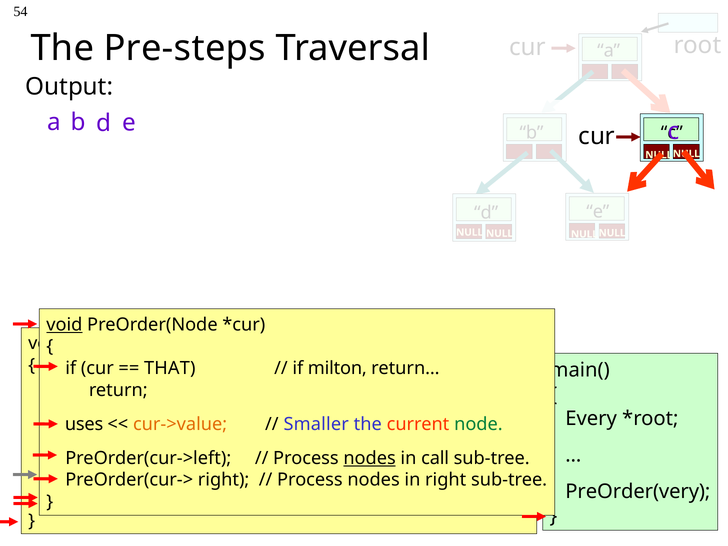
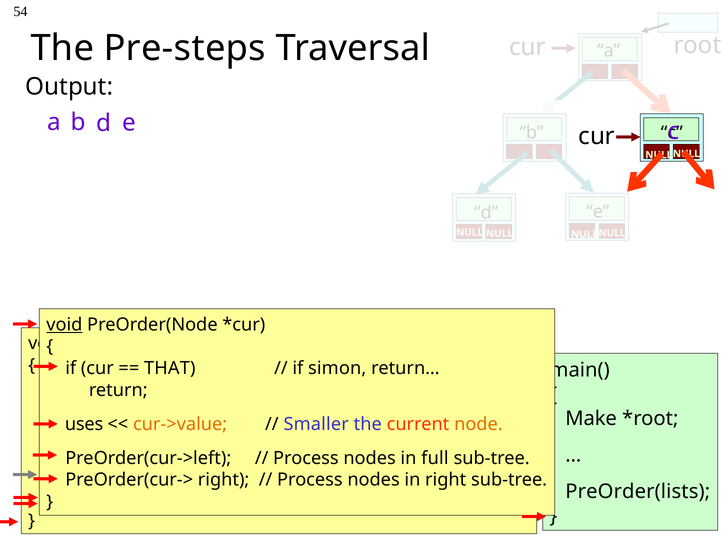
milton: milton -> simon
Every: Every -> Make
node at (478, 424) colour: green -> orange
nodes at (370, 458) underline: present -> none
call: call -> full
PreOrder(very: PreOrder(very -> PreOrder(lists
